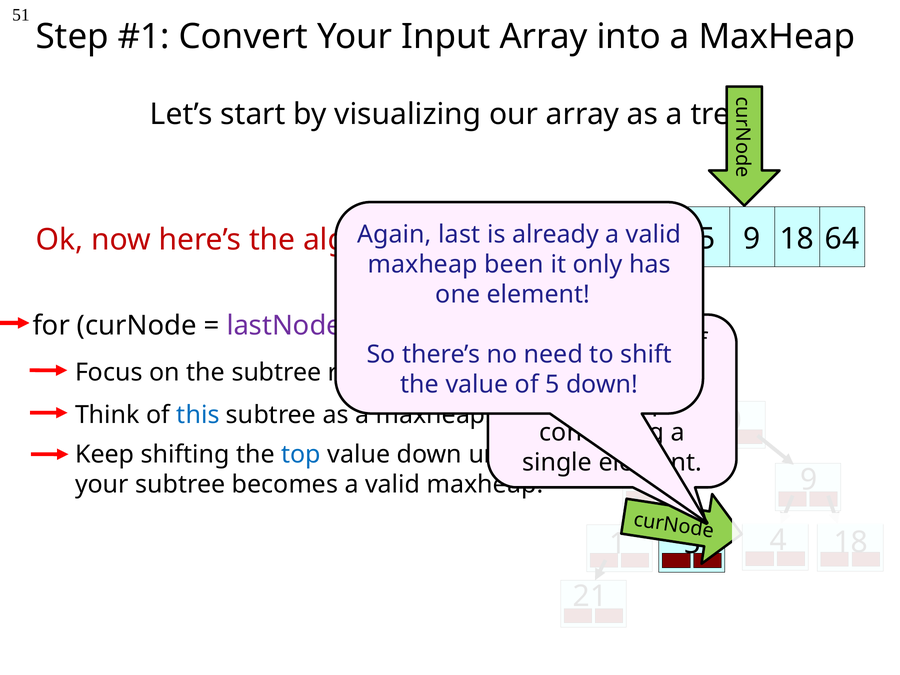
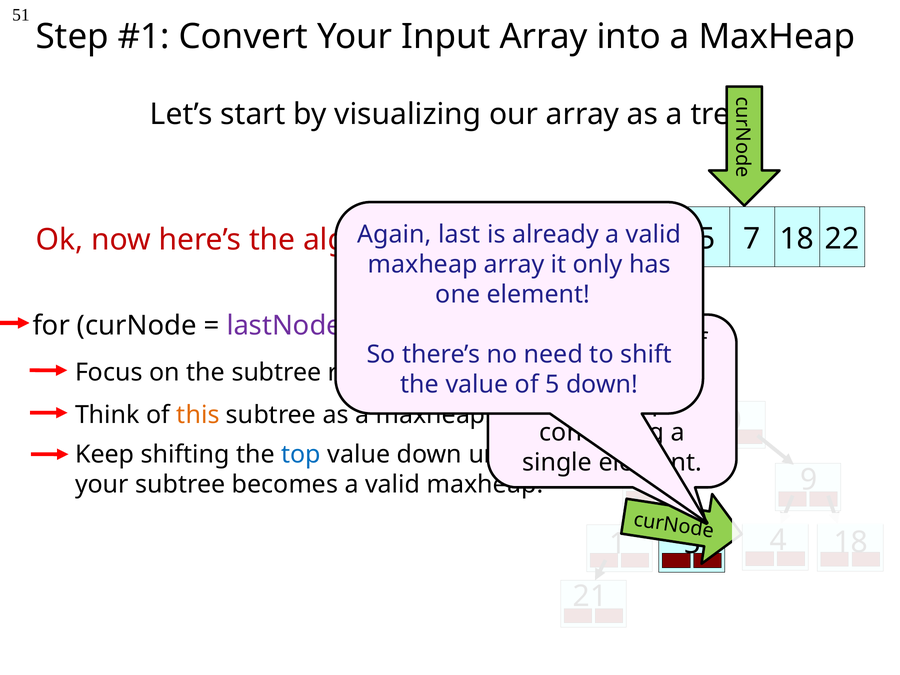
9 at (752, 239): 9 -> 7
64: 64 -> 22
maxheap been: been -> array
this at (198, 415) colour: blue -> orange
